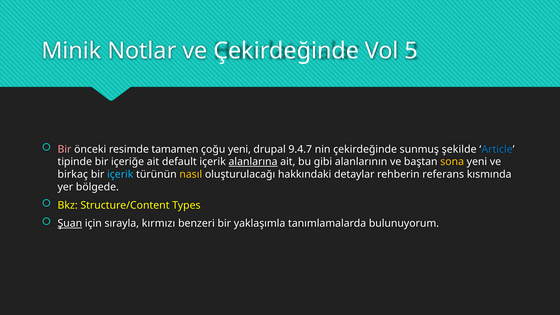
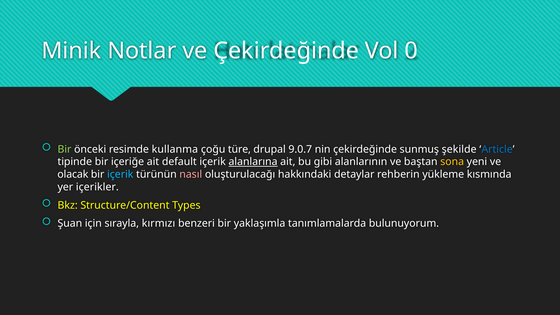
5: 5 -> 0
Bir at (64, 149) colour: pink -> light green
tamamen: tamamen -> kullanma
çoğu yeni: yeni -> türe
9.4.7: 9.4.7 -> 9.0.7
birkaç: birkaç -> olacak
nasıl colour: yellow -> pink
referans: referans -> yükleme
bölgede: bölgede -> içerikler
Şuan underline: present -> none
